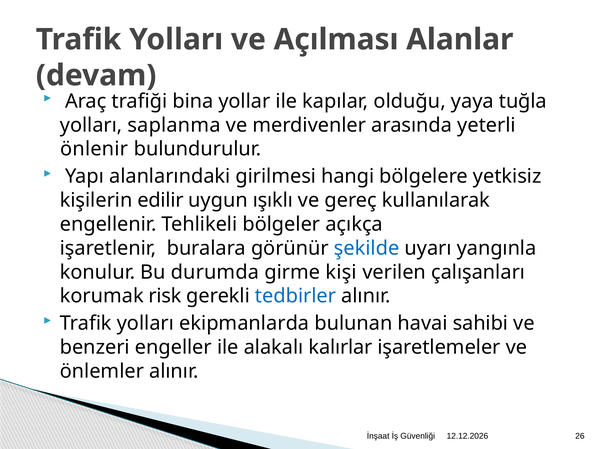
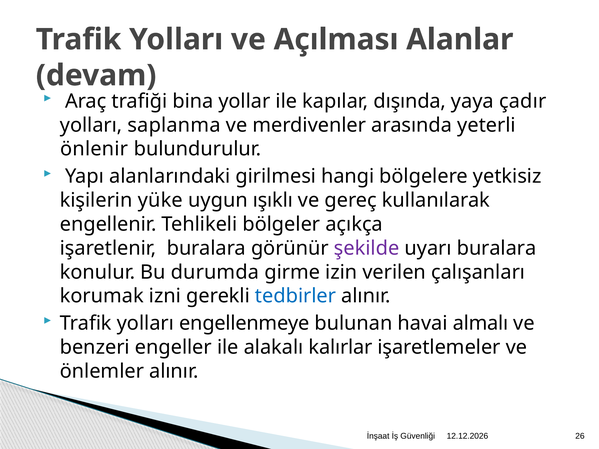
olduğu: olduğu -> dışında
tuğla: tuğla -> çadır
edilir: edilir -> yüke
şekilde colour: blue -> purple
uyarı yangınla: yangınla -> buralara
kişi: kişi -> izin
risk: risk -> izni
ekipmanlarda: ekipmanlarda -> engellenmeye
sahibi: sahibi -> almalı
